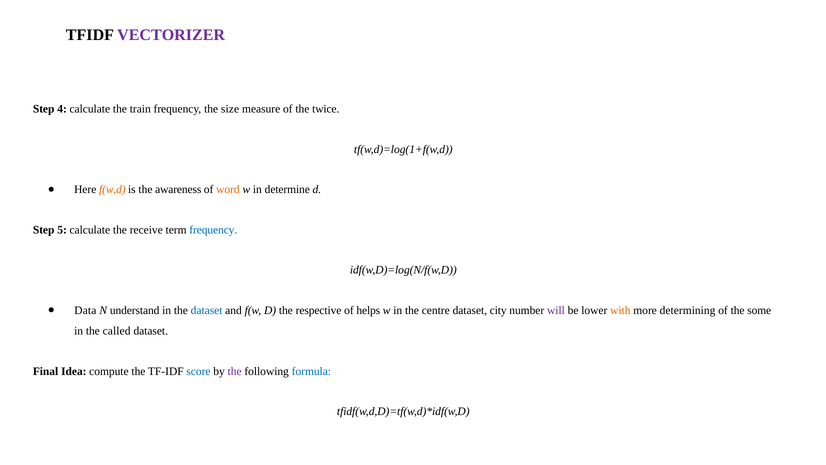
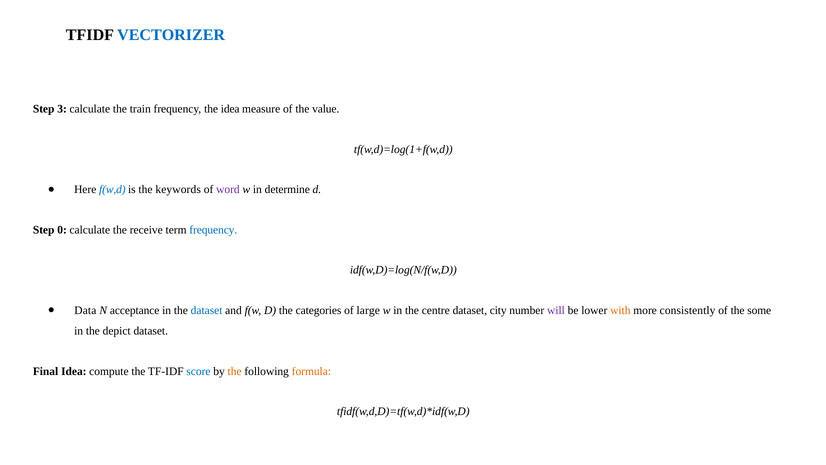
VECTORIZER colour: purple -> blue
4: 4 -> 3
the size: size -> idea
twice: twice -> value
f(w,d colour: orange -> blue
awareness: awareness -> keywords
word colour: orange -> purple
5: 5 -> 0
understand: understand -> acceptance
respective: respective -> categories
helps: helps -> large
determining: determining -> consistently
called: called -> depict
the at (235, 371) colour: purple -> orange
formula colour: blue -> orange
